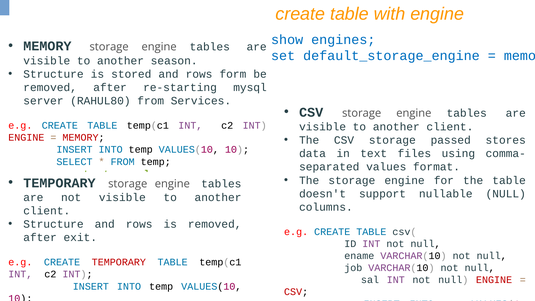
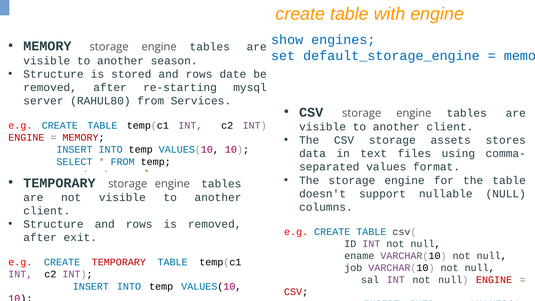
form: form -> date
passed: passed -> assets
